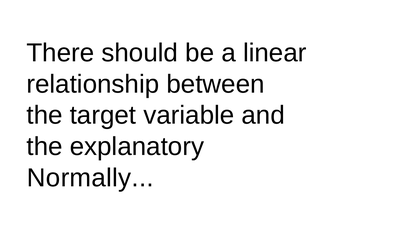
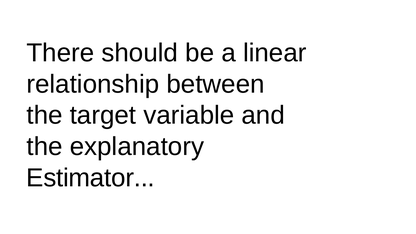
Normally: Normally -> Estimator
